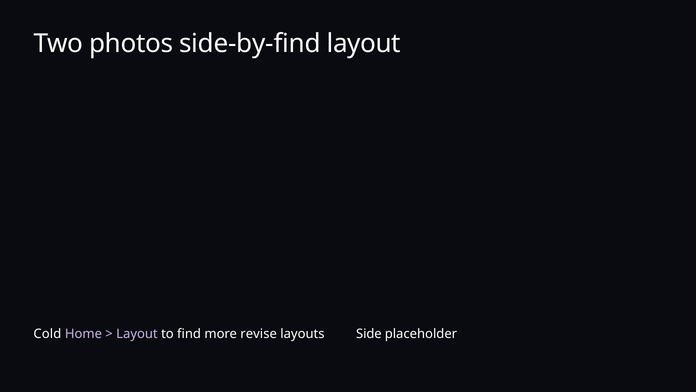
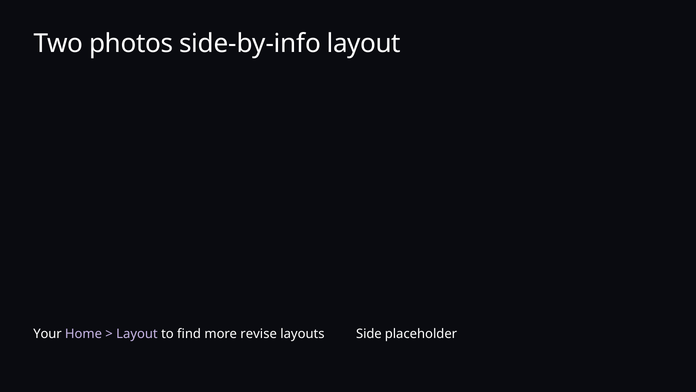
side-by-find: side-by-find -> side-by-info
Cold: Cold -> Your
